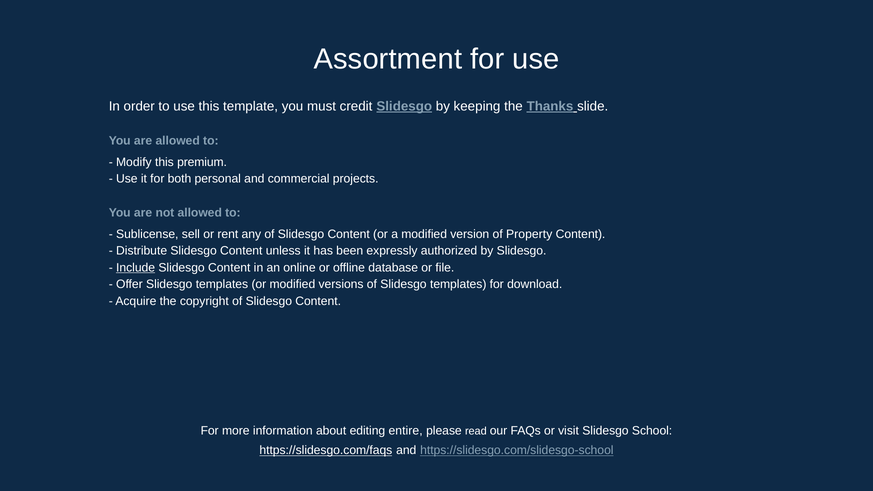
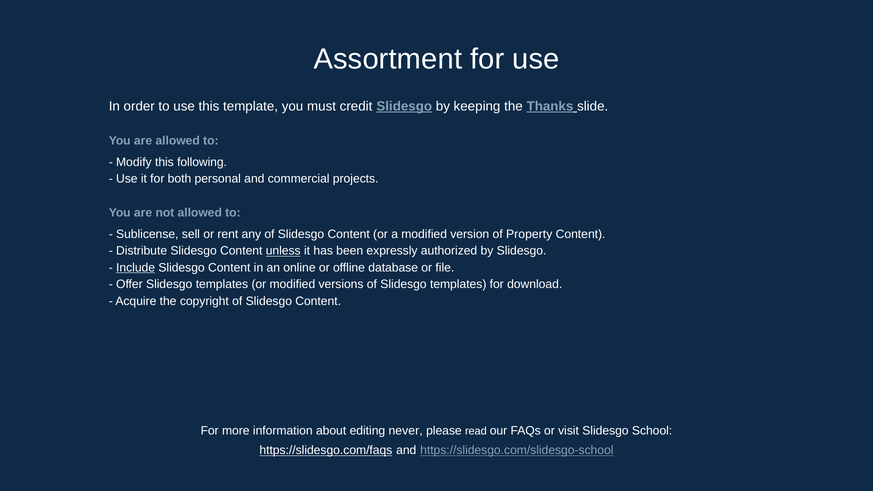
premium: premium -> following
unless underline: none -> present
entire: entire -> never
